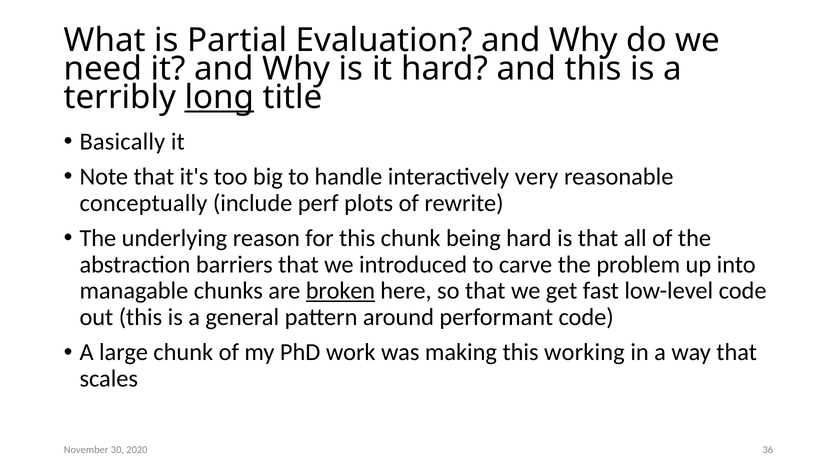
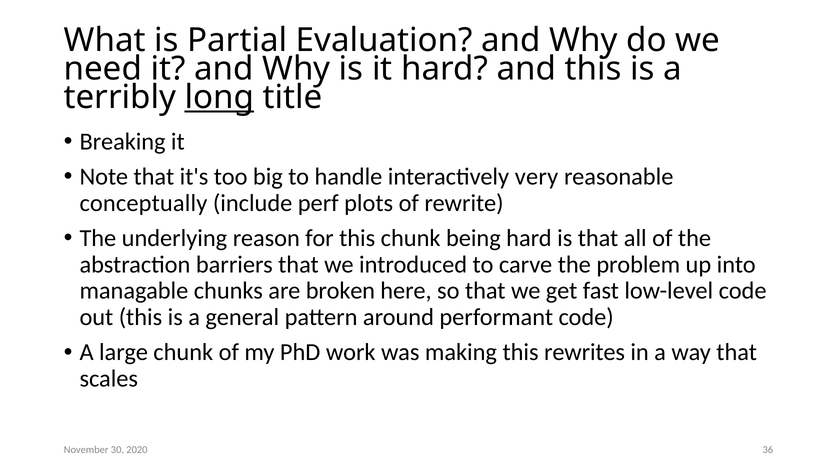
Basically: Basically -> Breaking
broken underline: present -> none
working: working -> rewrites
